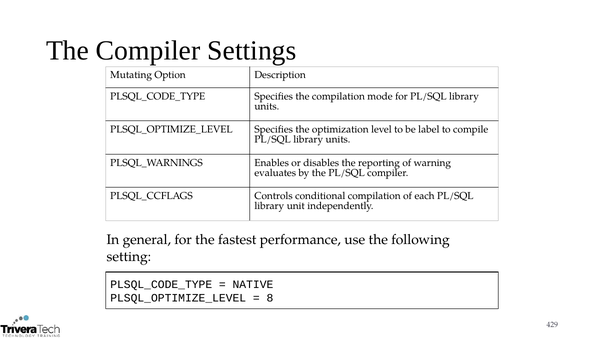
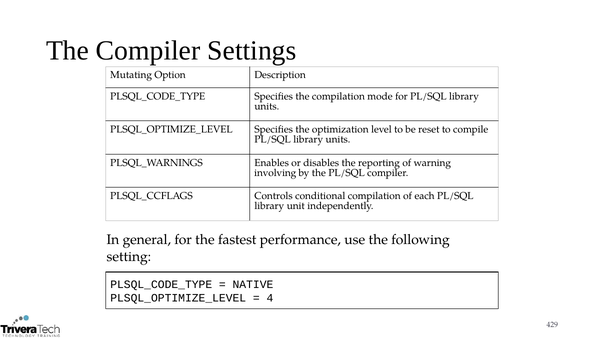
label: label -> reset
evaluates: evaluates -> involving
8: 8 -> 4
